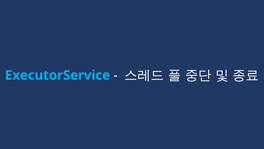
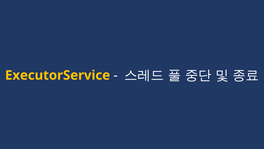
ExecutorService colour: light blue -> yellow
